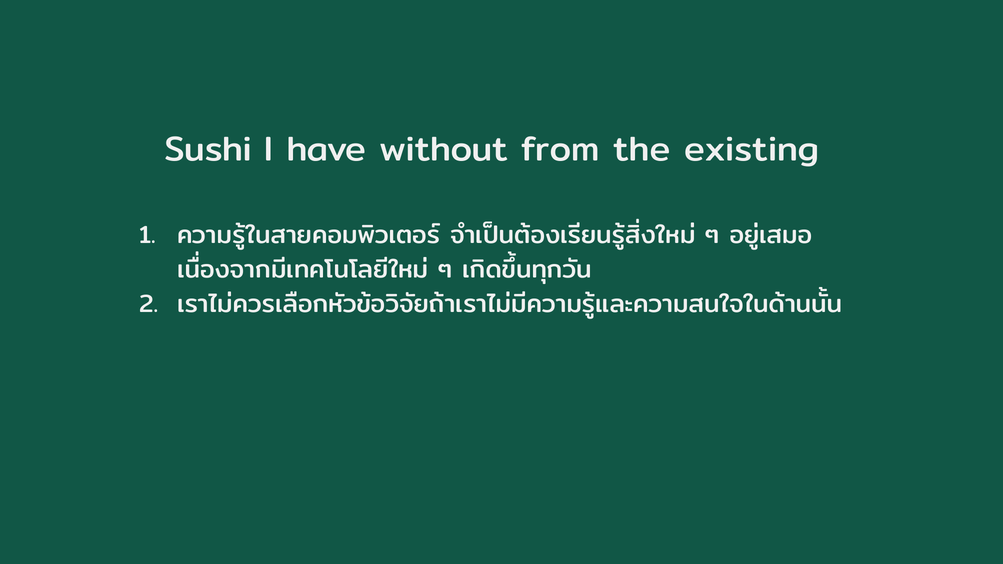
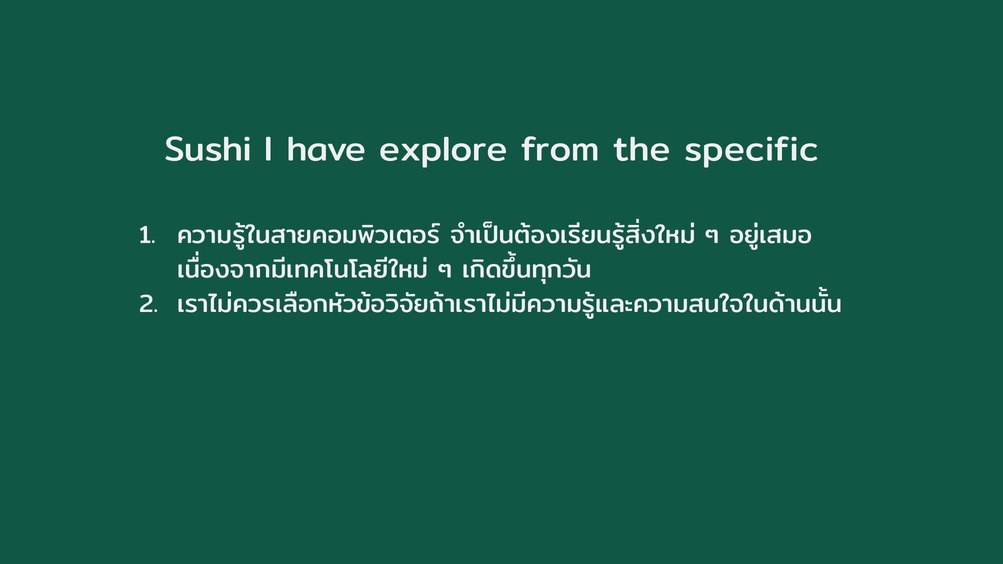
without: without -> explore
existing: existing -> specific
